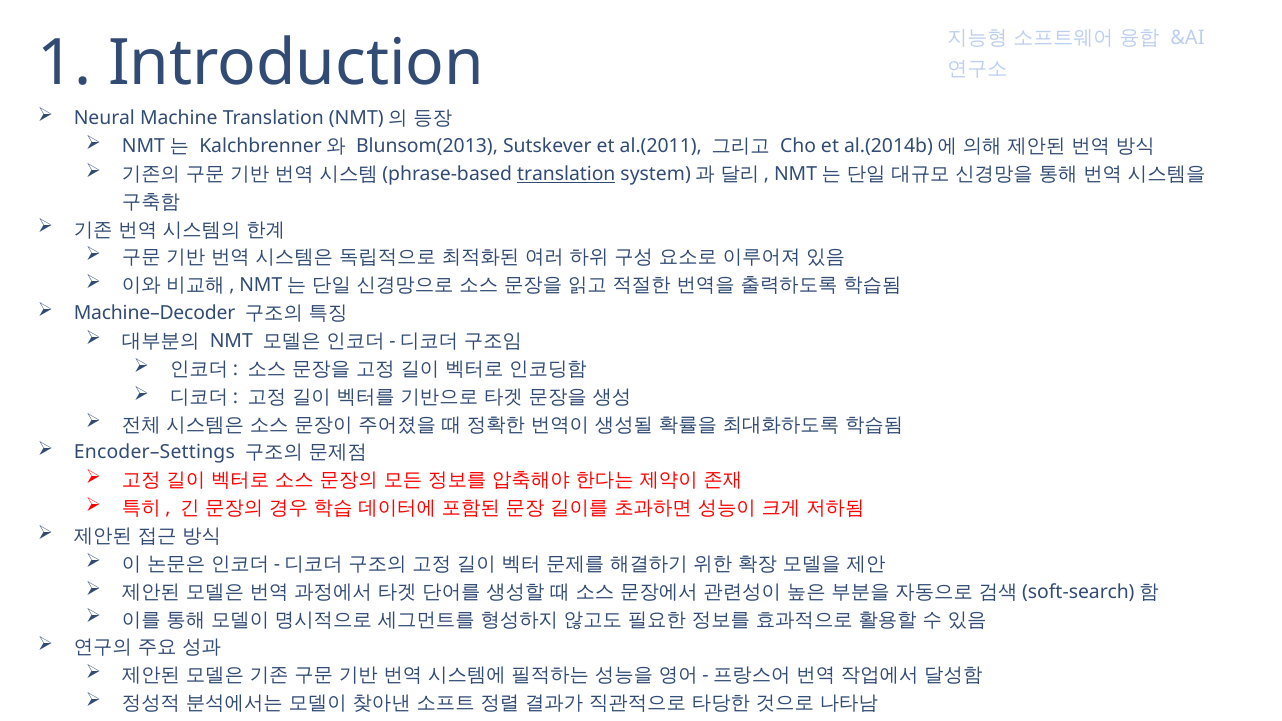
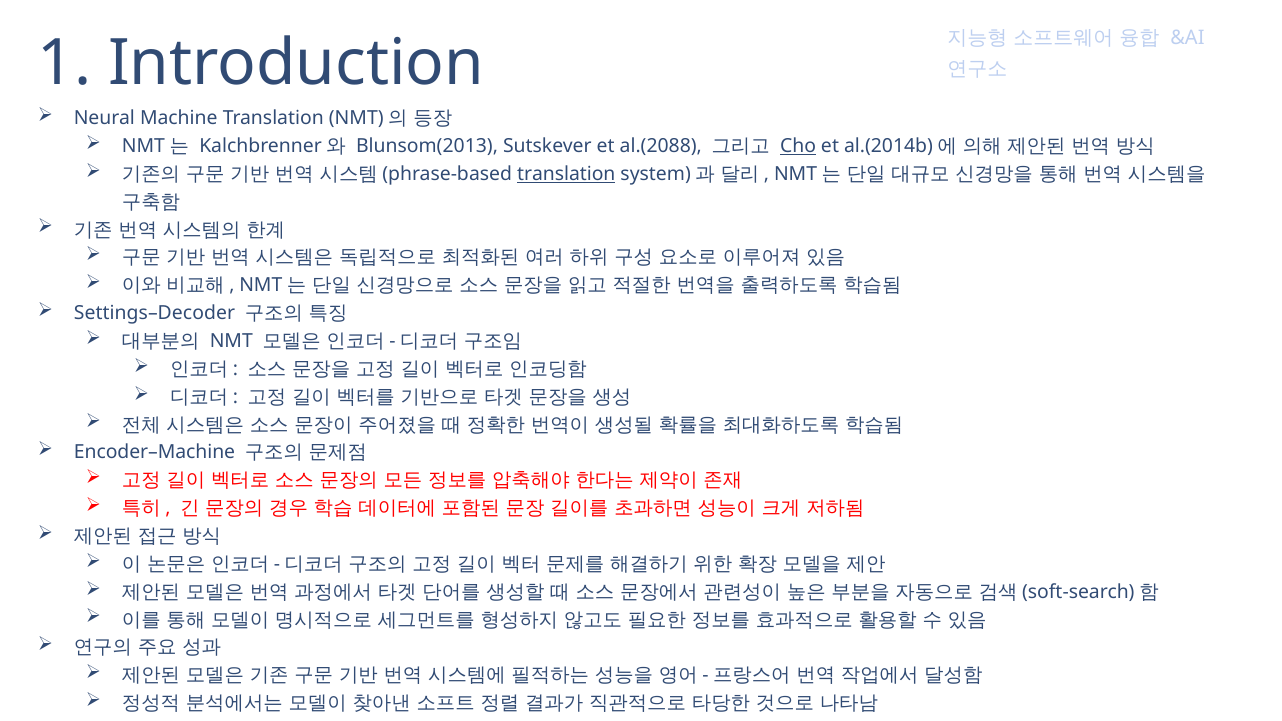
al.(2011: al.(2011 -> al.(2088
Cho underline: none -> present
Machine–Decoder: Machine–Decoder -> Settings–Decoder
Encoder–Settings: Encoder–Settings -> Encoder–Machine
